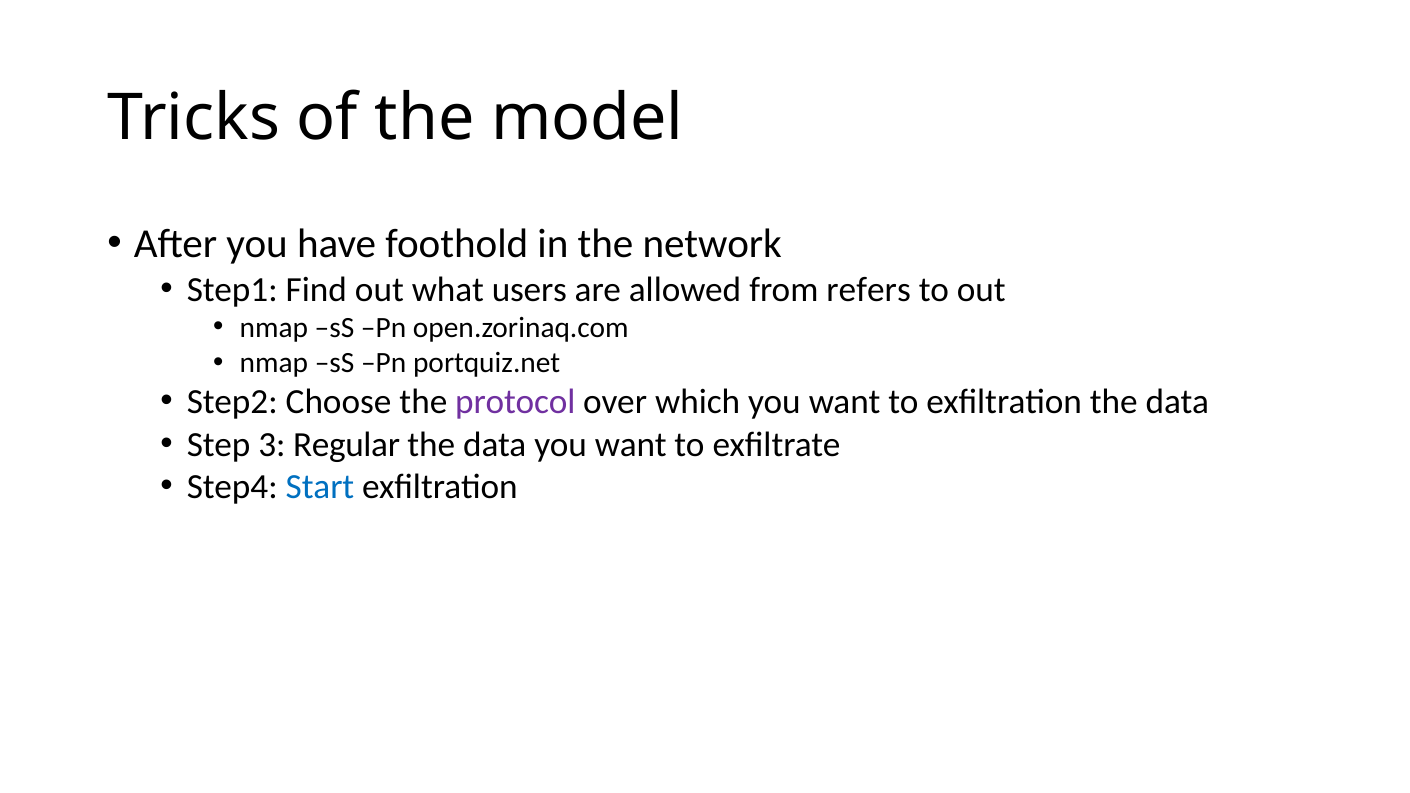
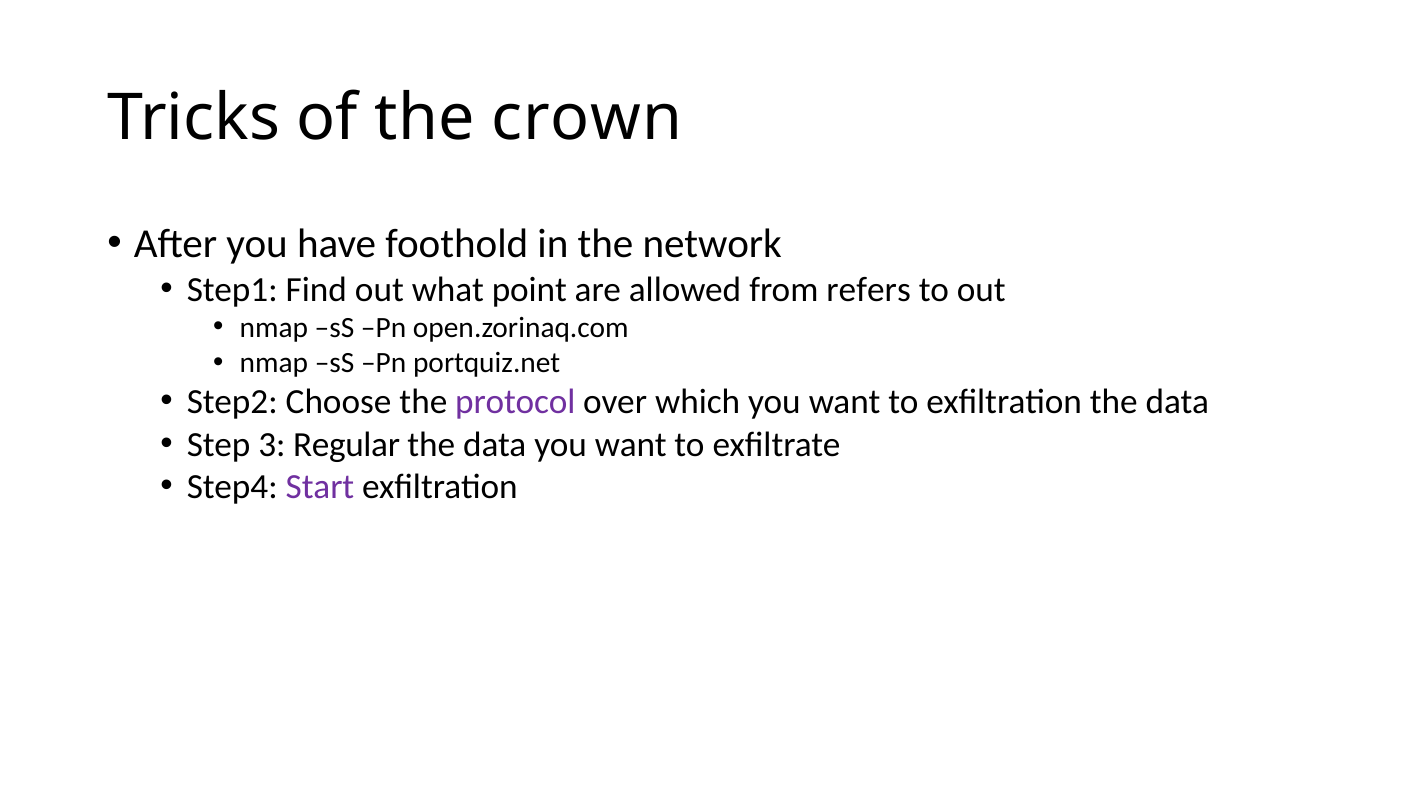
model: model -> crown
users: users -> point
Start colour: blue -> purple
